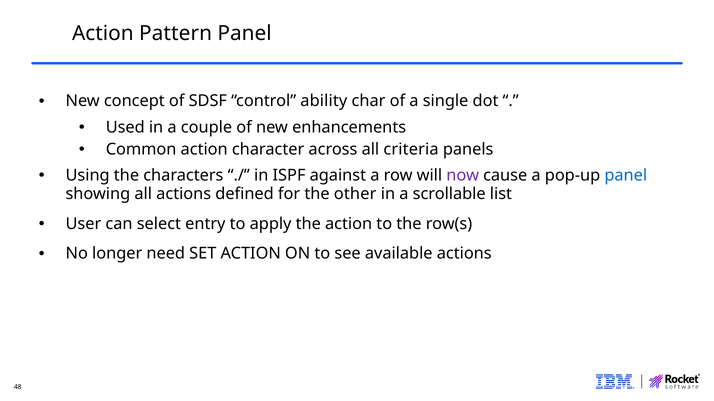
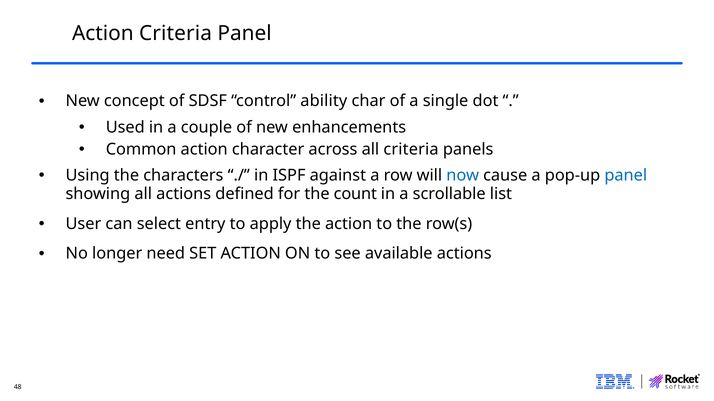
Action Pattern: Pattern -> Criteria
now colour: purple -> blue
other: other -> count
